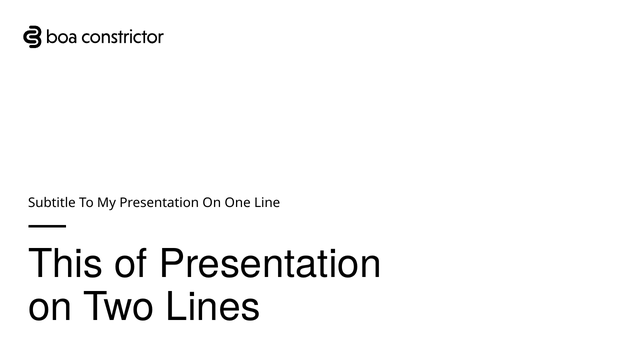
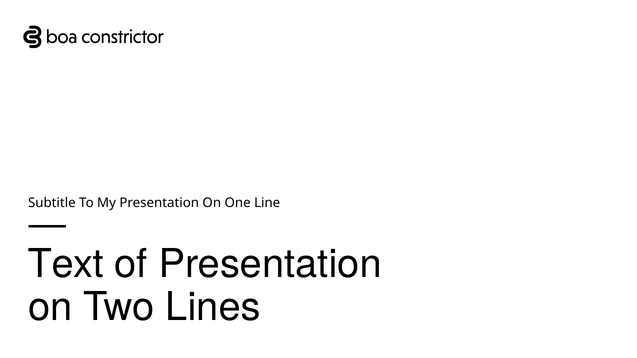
This: This -> Text
